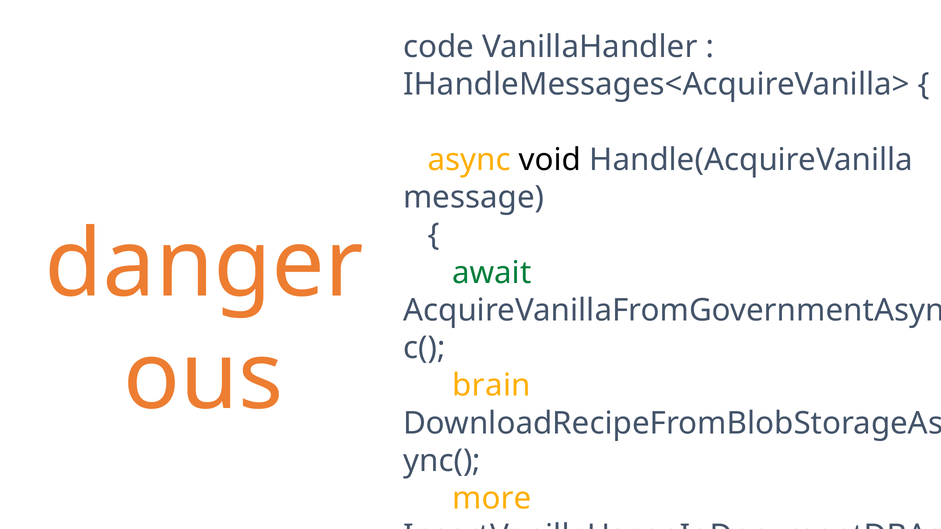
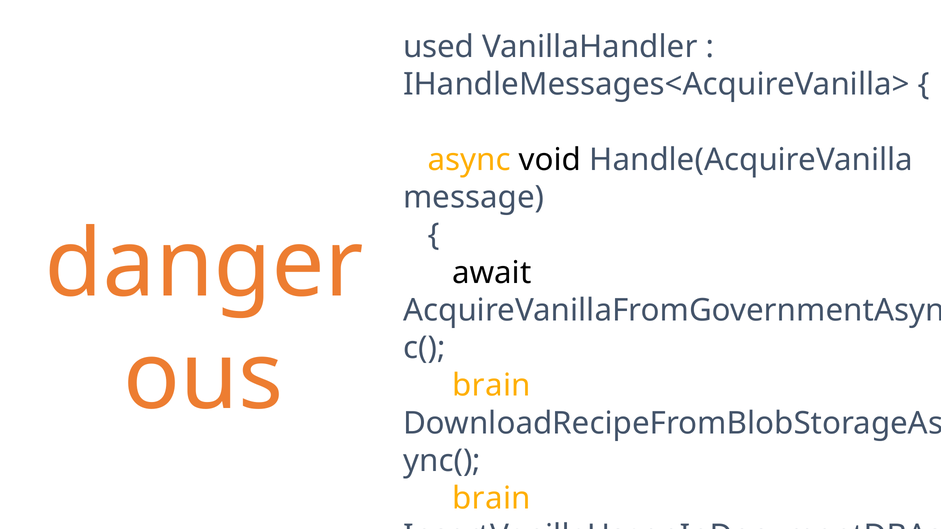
code: code -> used
await at (492, 273) colour: green -> black
more at (492, 499): more -> brain
